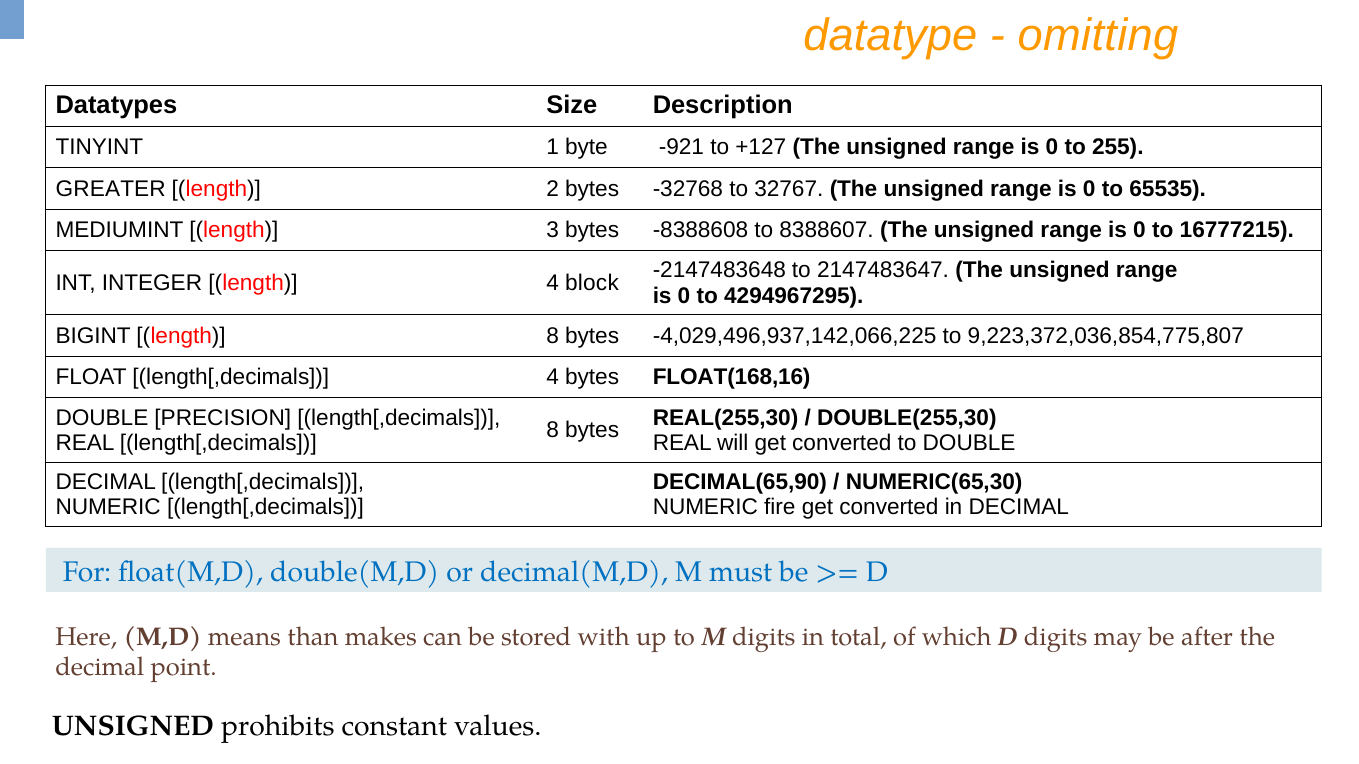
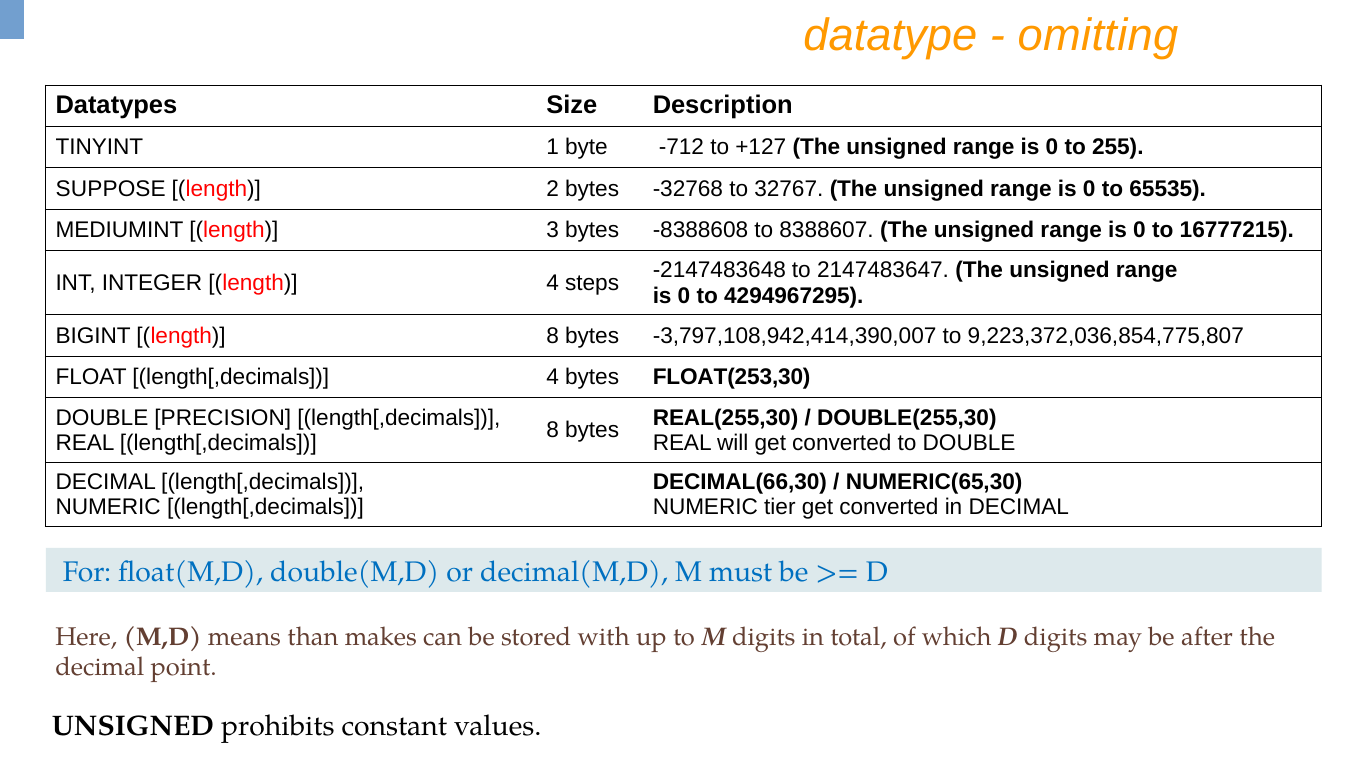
-921: -921 -> -712
GREATER: GREATER -> SUPPOSE
block: block -> steps
-4,029,496,937,142,066,225: -4,029,496,937,142,066,225 -> -3,797,108,942,414,390,007
FLOAT(168,16: FLOAT(168,16 -> FLOAT(253,30
DECIMAL(65,90: DECIMAL(65,90 -> DECIMAL(66,30
fire: fire -> tier
